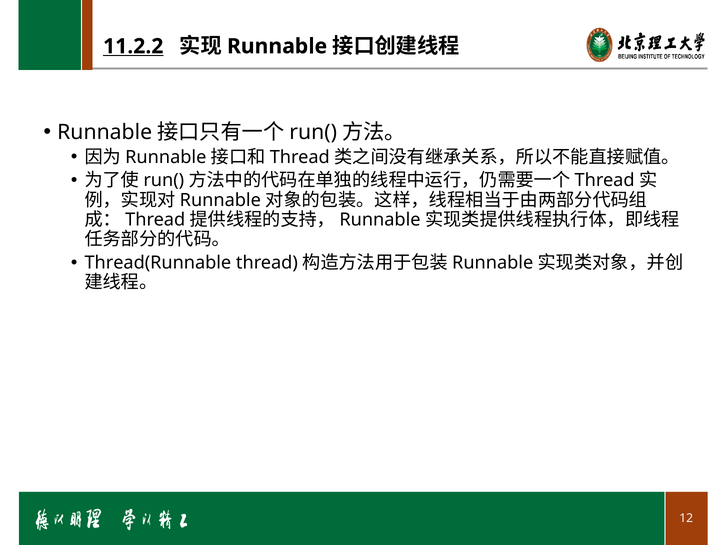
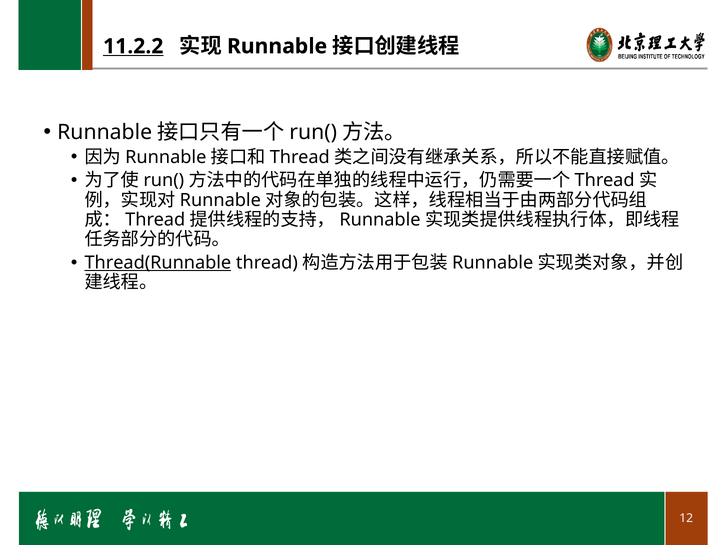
Thread(Runnable underline: none -> present
